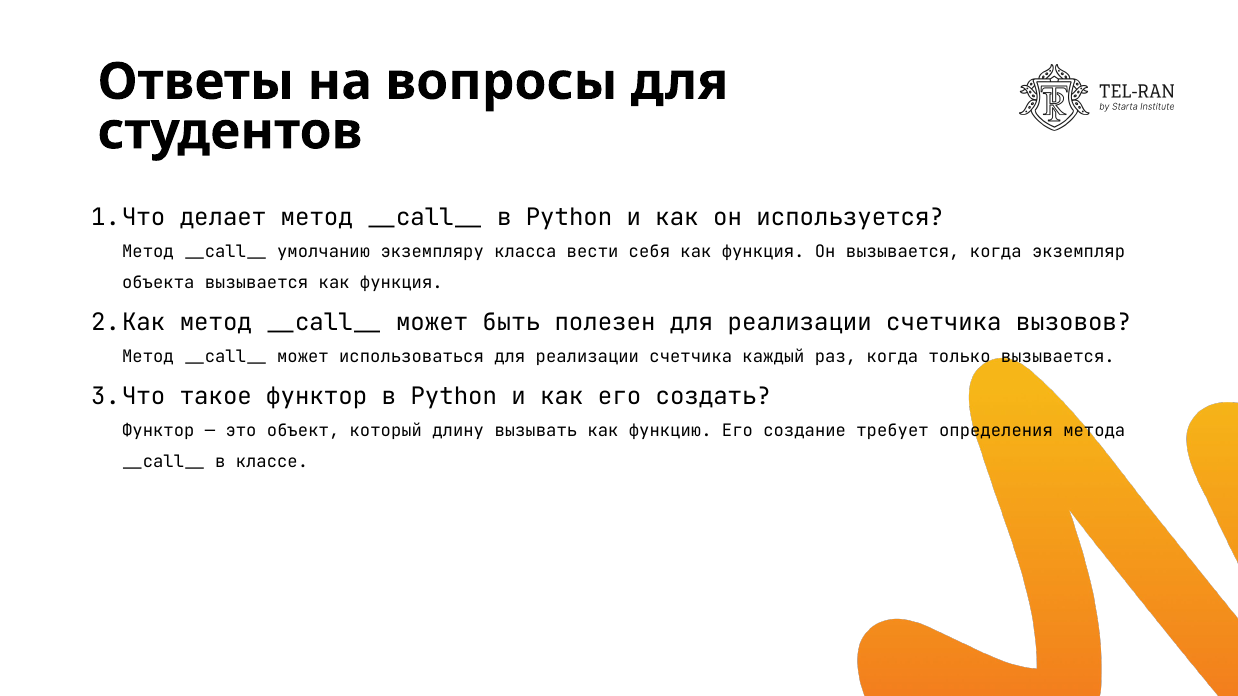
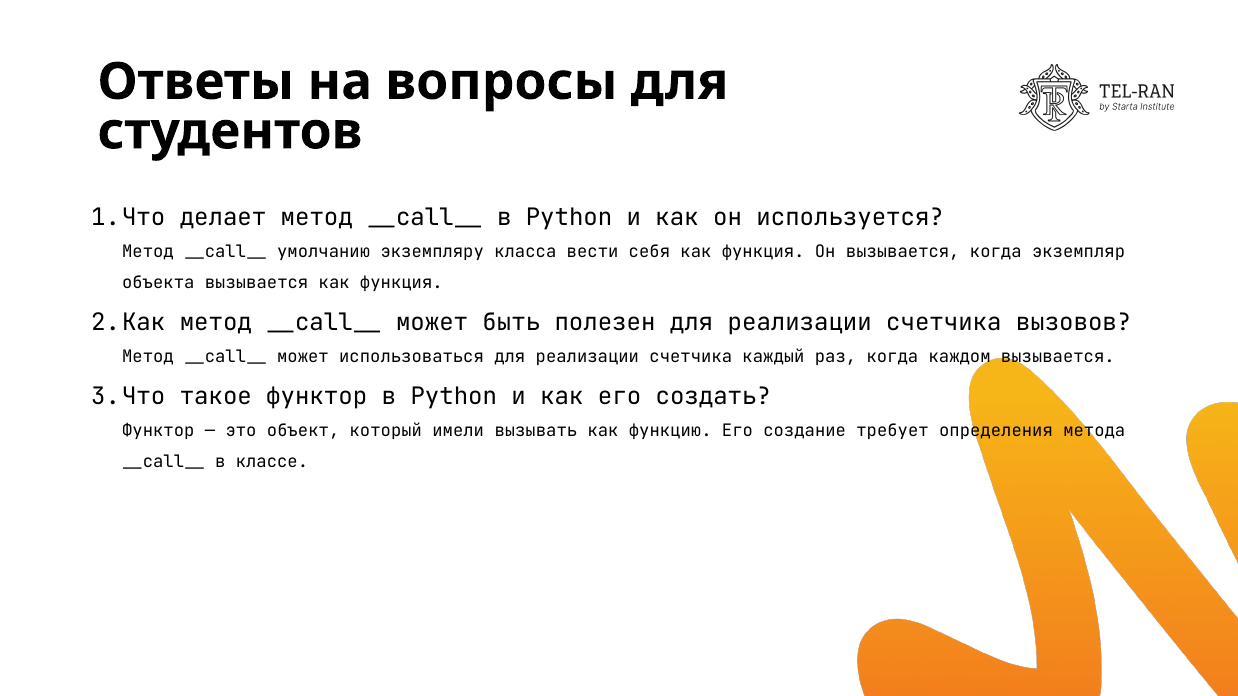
только: только -> каждом
длину: длину -> имели
